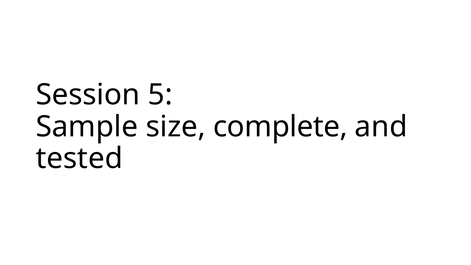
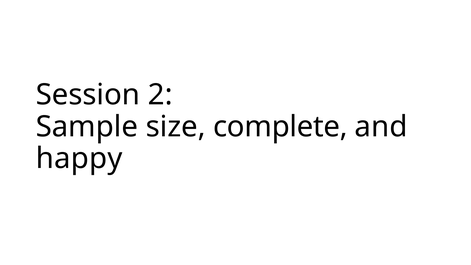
5: 5 -> 2
tested: tested -> happy
